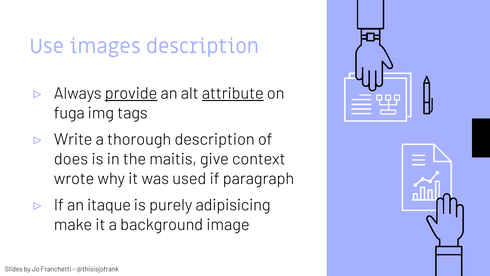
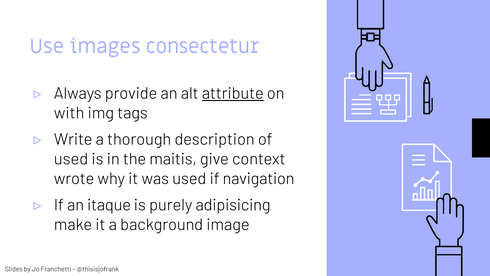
images description: description -> consectetur
provide underline: present -> none
fuga: fuga -> with
does at (71, 159): does -> used
paragraph: paragraph -> navigation
